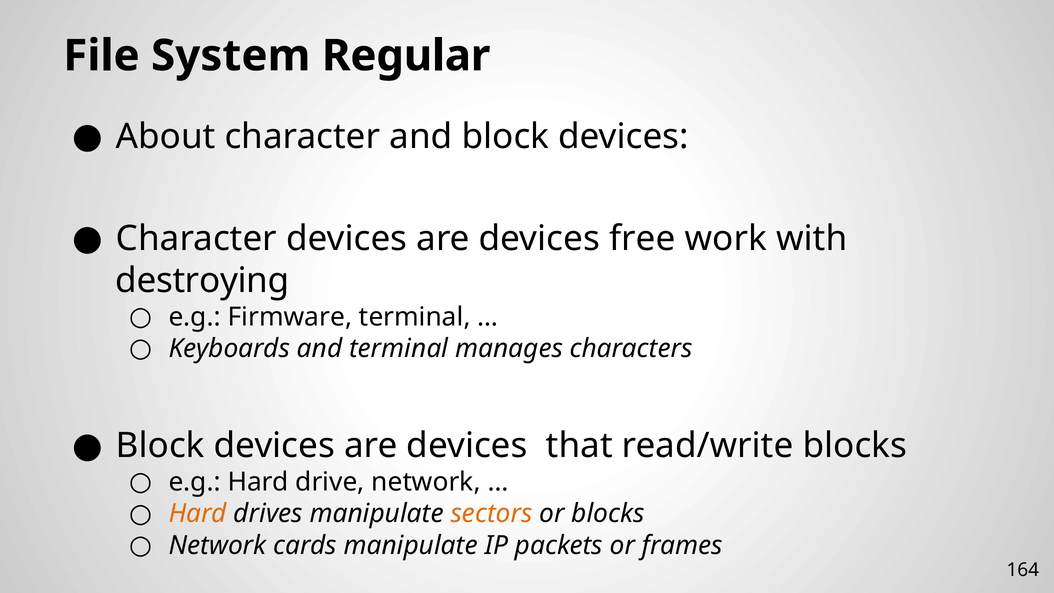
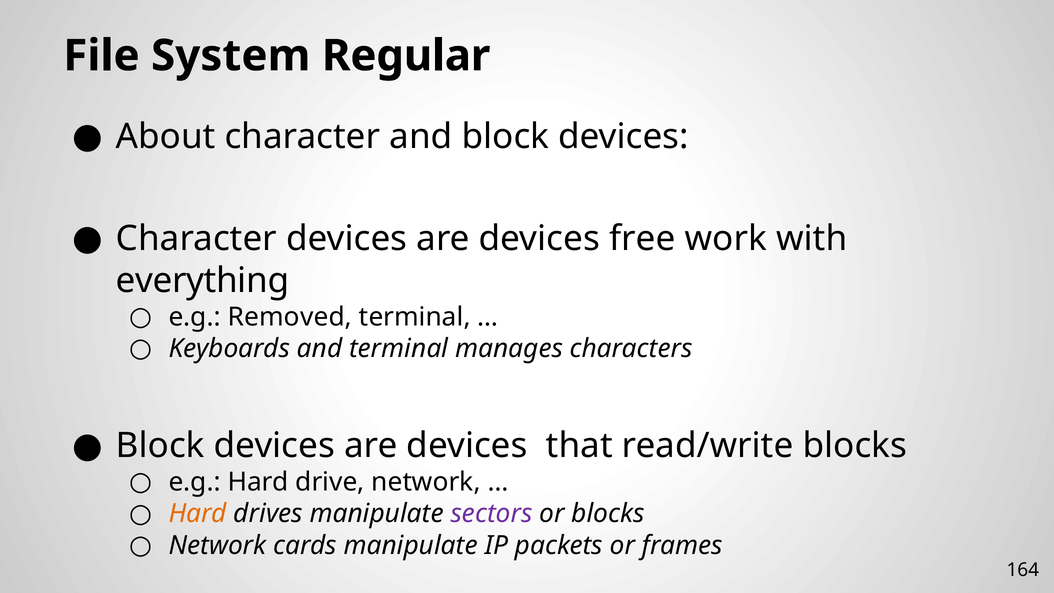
destroying: destroying -> everything
Firmware: Firmware -> Removed
sectors colour: orange -> purple
